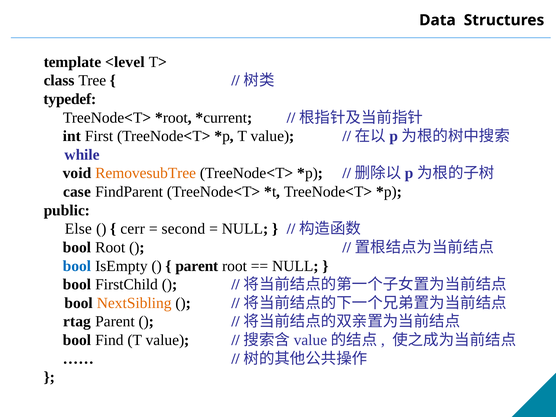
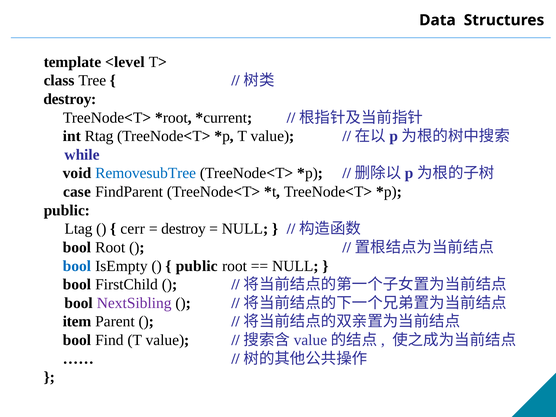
typedef at (70, 99): typedef -> destroy
First: First -> Rtag
RemovesubTree colour: orange -> blue
Else: Else -> Ltag
second at (183, 229): second -> destroy
parent at (197, 266): parent -> public
NextSibling colour: orange -> purple
rtag: rtag -> item
